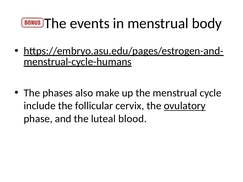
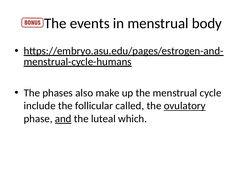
cervix: cervix -> called
and underline: none -> present
blood: blood -> which
